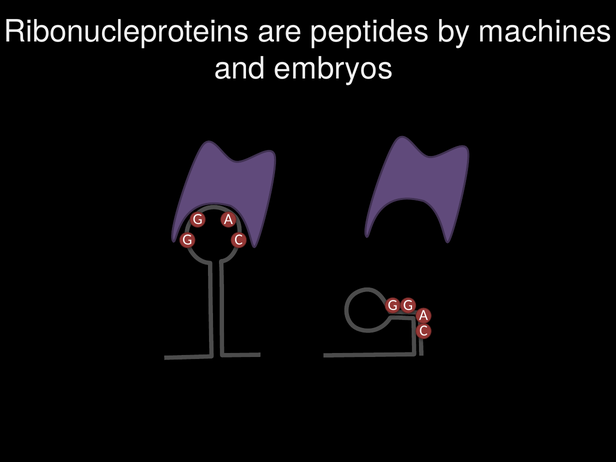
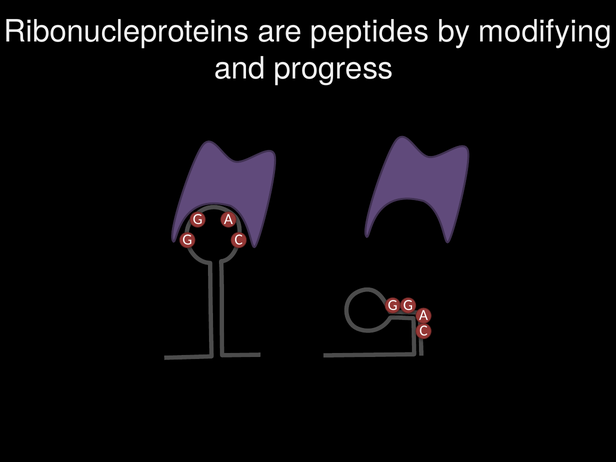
machines: machines -> modifying
embryos: embryos -> progress
